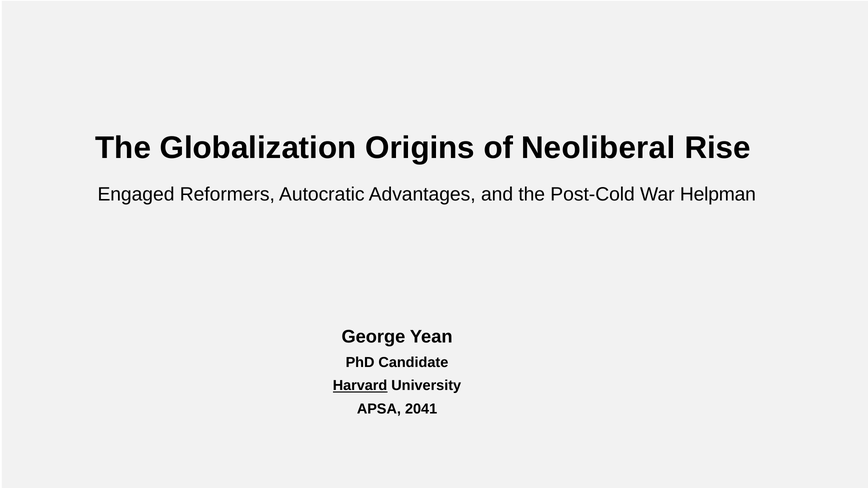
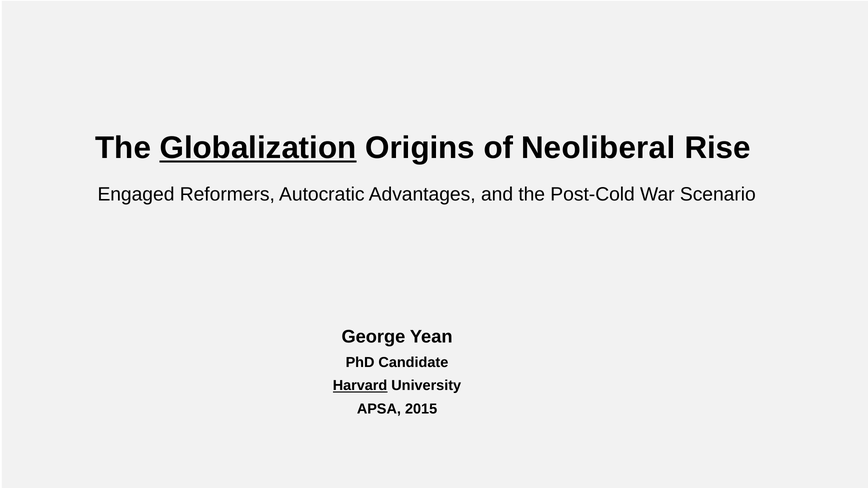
Globalization underline: none -> present
Helpman: Helpman -> Scenario
2041: 2041 -> 2015
